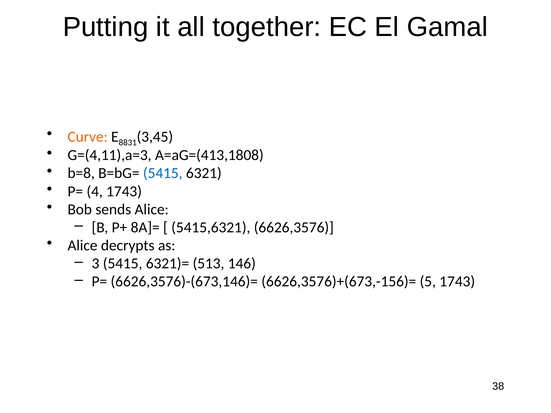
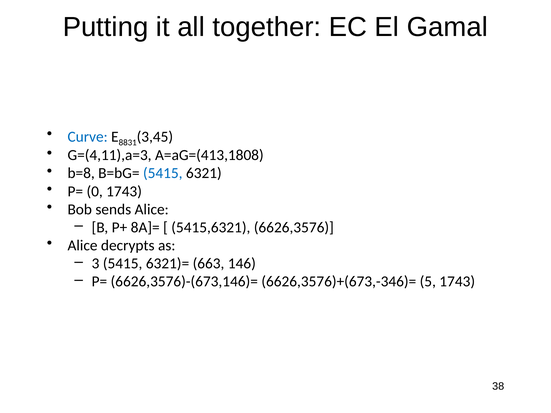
Curve colour: orange -> blue
4: 4 -> 0
513: 513 -> 663
6626,3576)+(673,-156)=: 6626,3576)+(673,-156)= -> 6626,3576)+(673,-346)=
